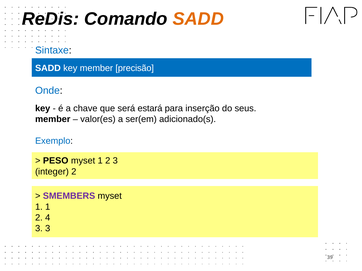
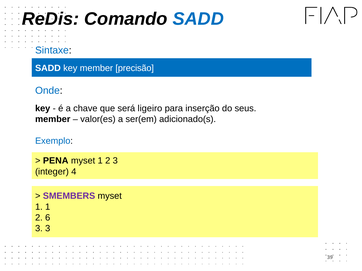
SADD at (198, 19) colour: orange -> blue
estará: estará -> ligeiro
PESO: PESO -> PENA
integer 2: 2 -> 4
4: 4 -> 6
